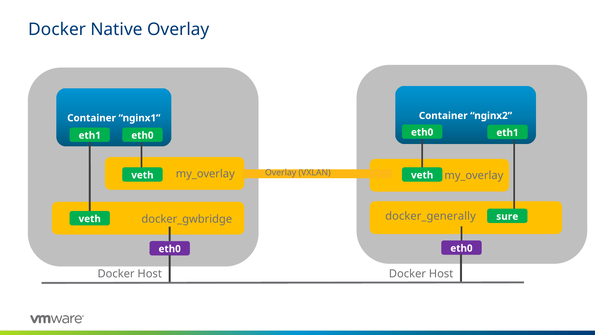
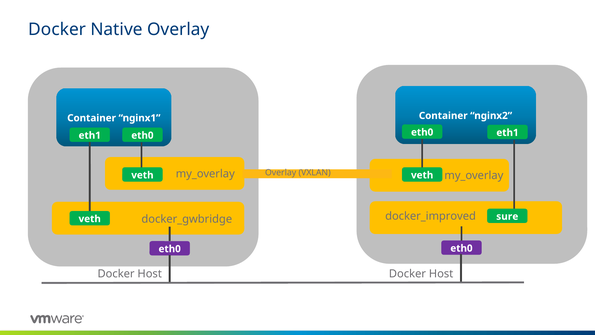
docker_generally: docker_generally -> docker_improved
